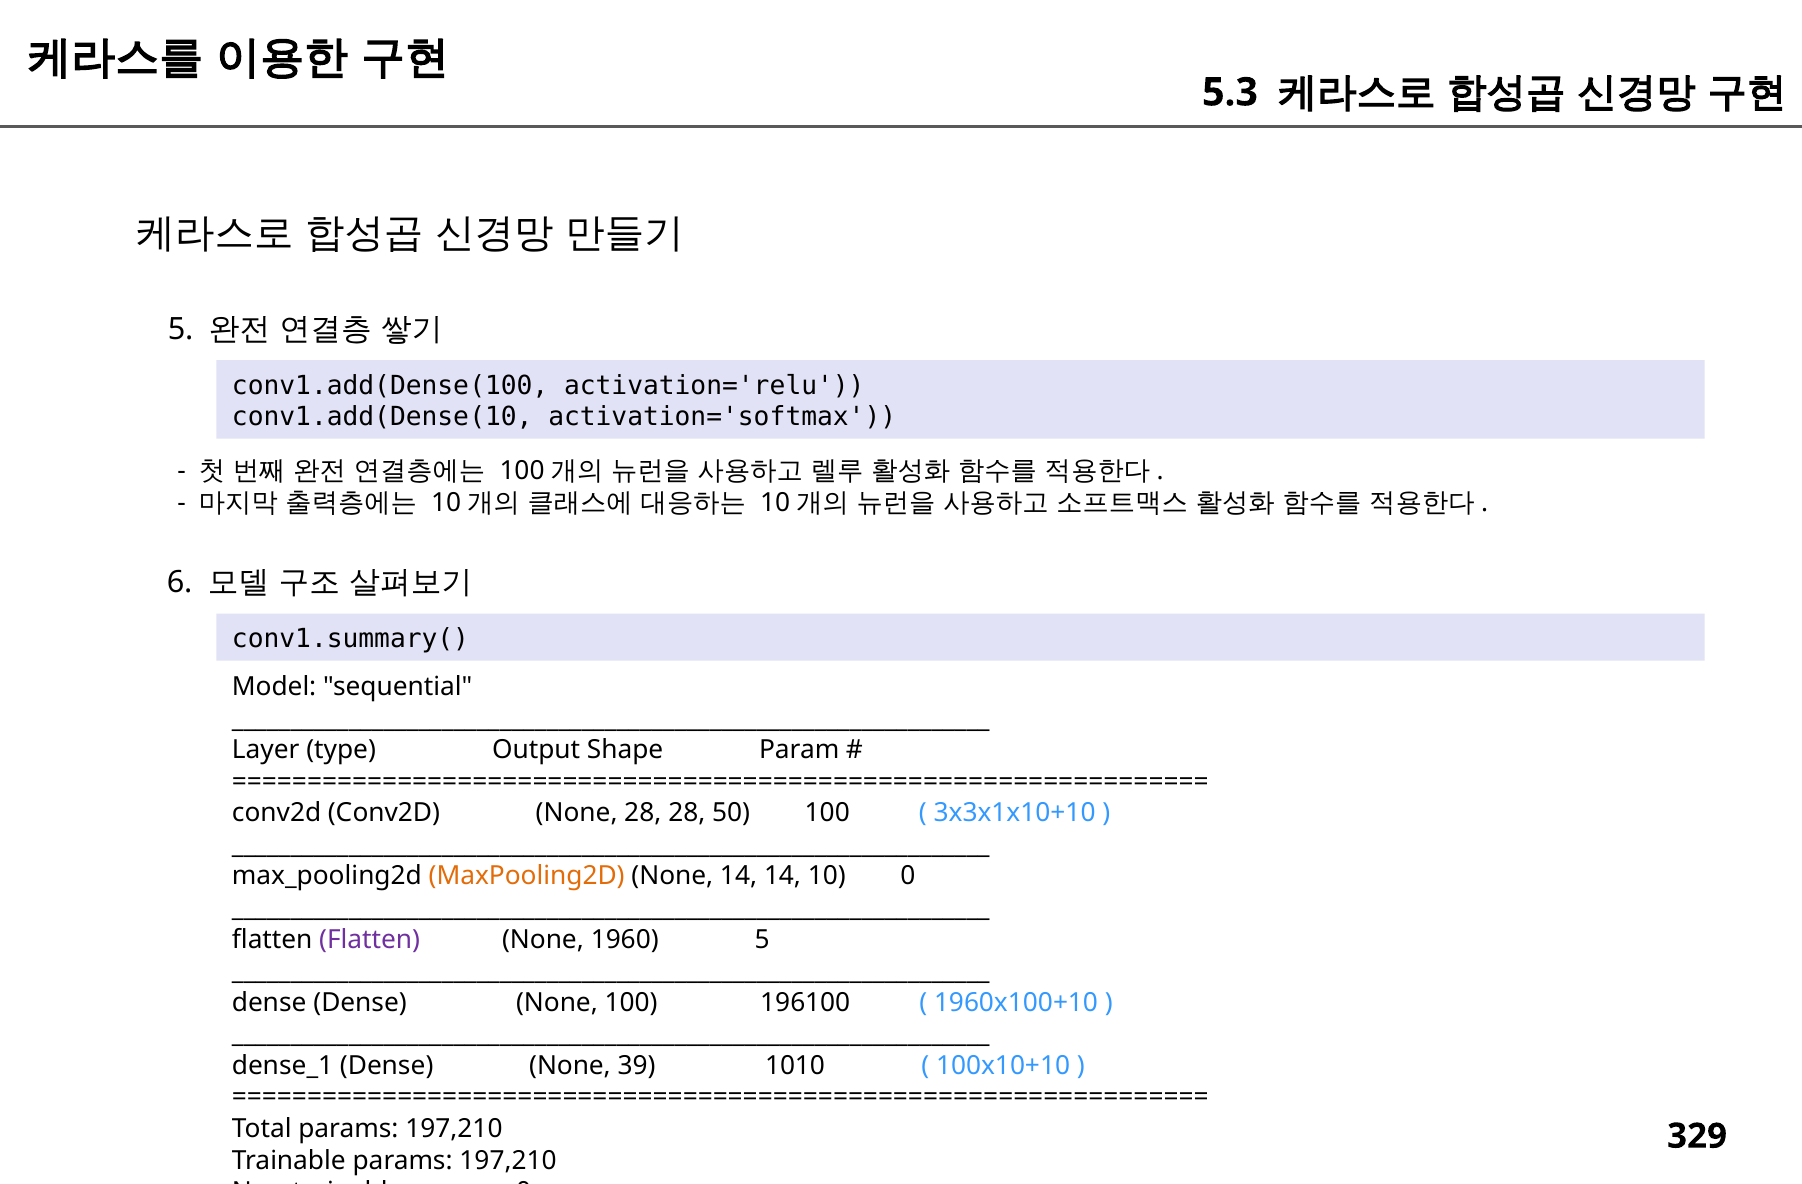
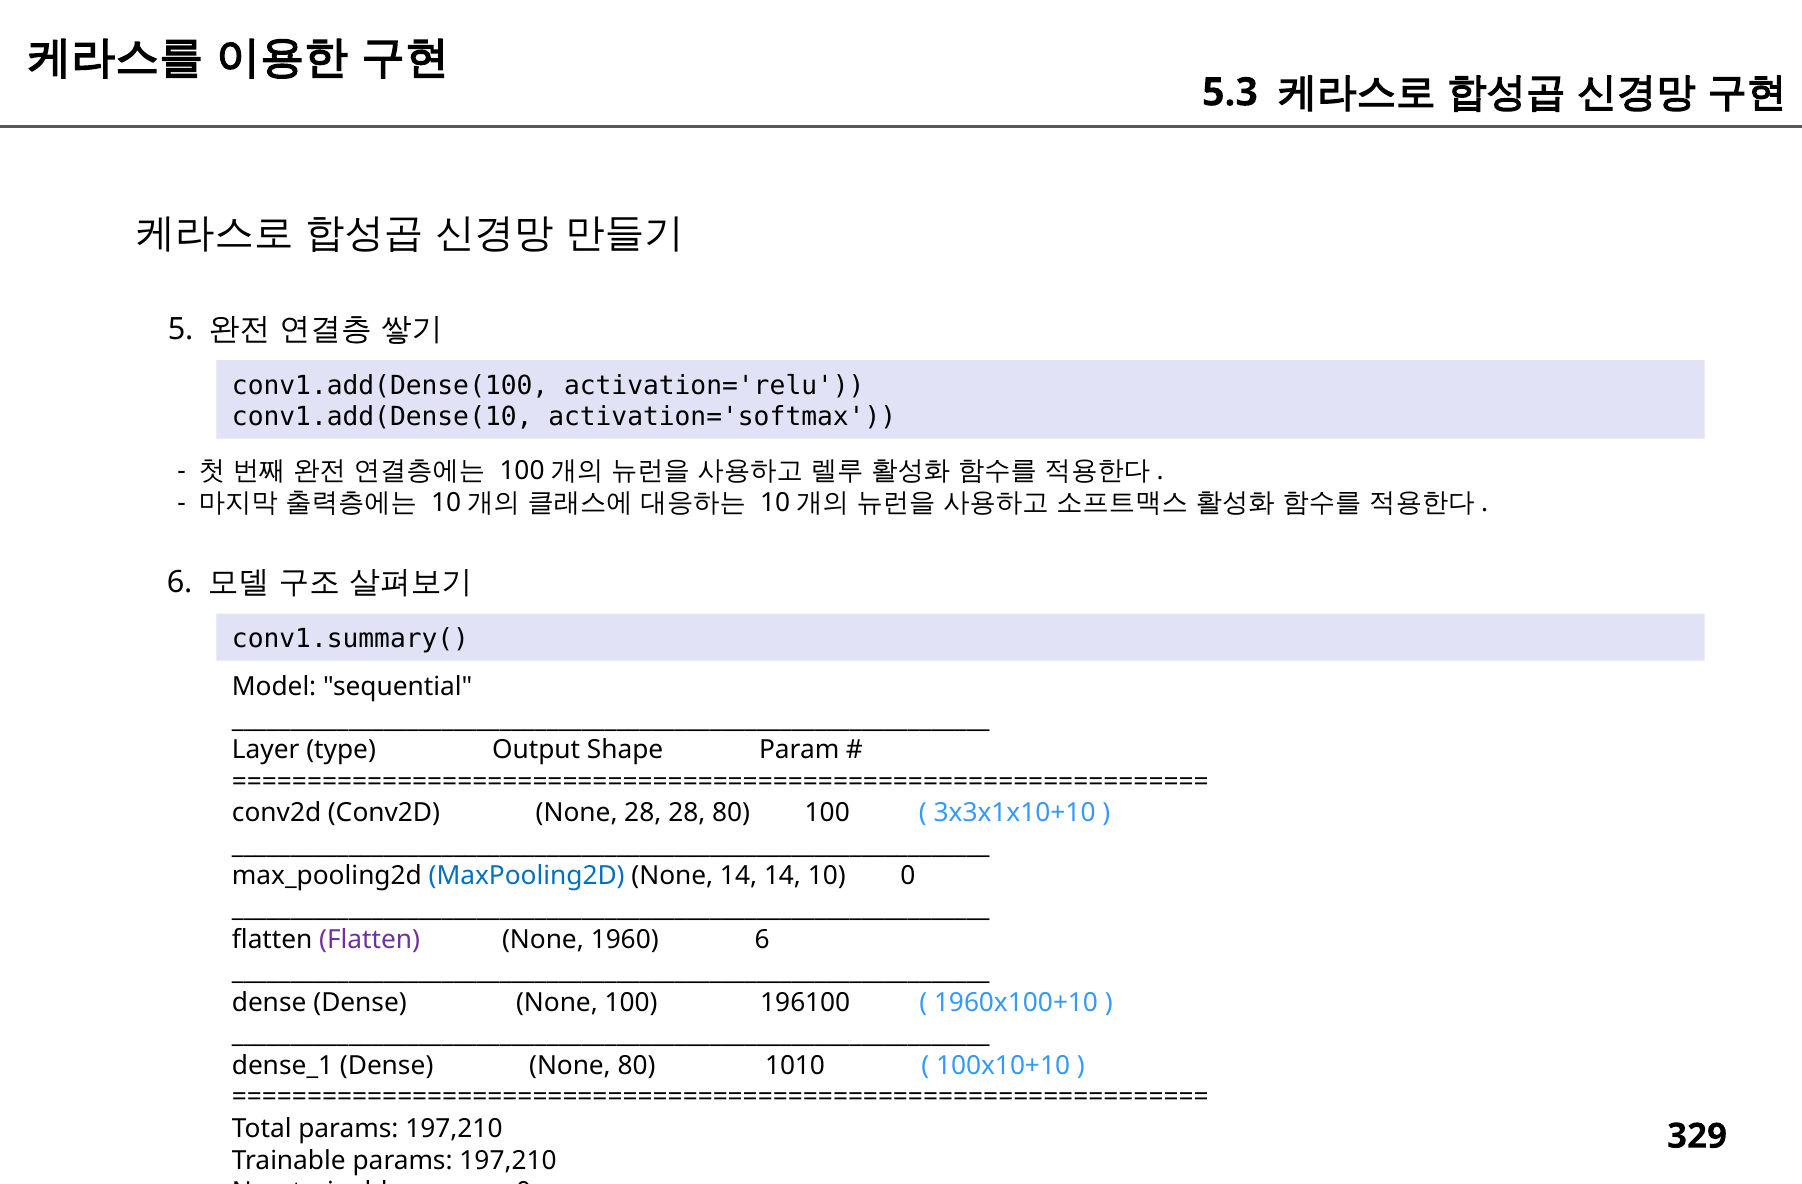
28 50: 50 -> 80
MaxPooling2D colour: orange -> blue
1960 5: 5 -> 6
None 39: 39 -> 80
